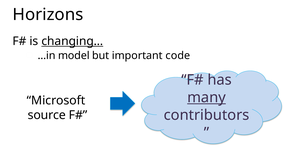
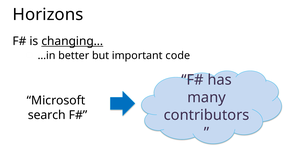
model: model -> better
many underline: present -> none
source: source -> search
